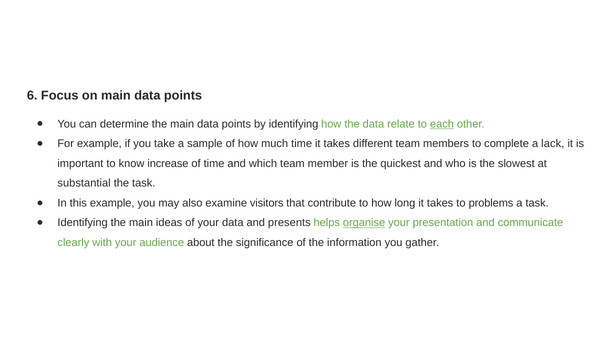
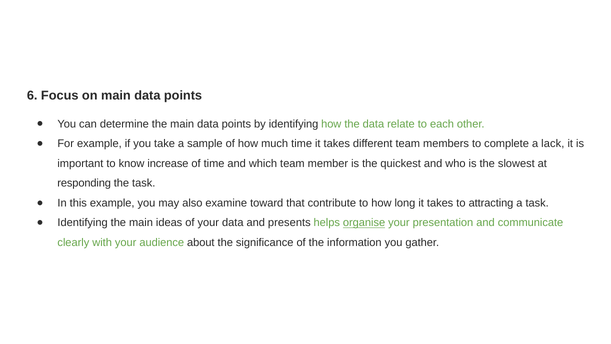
each underline: present -> none
substantial: substantial -> responding
visitors: visitors -> toward
problems: problems -> attracting
